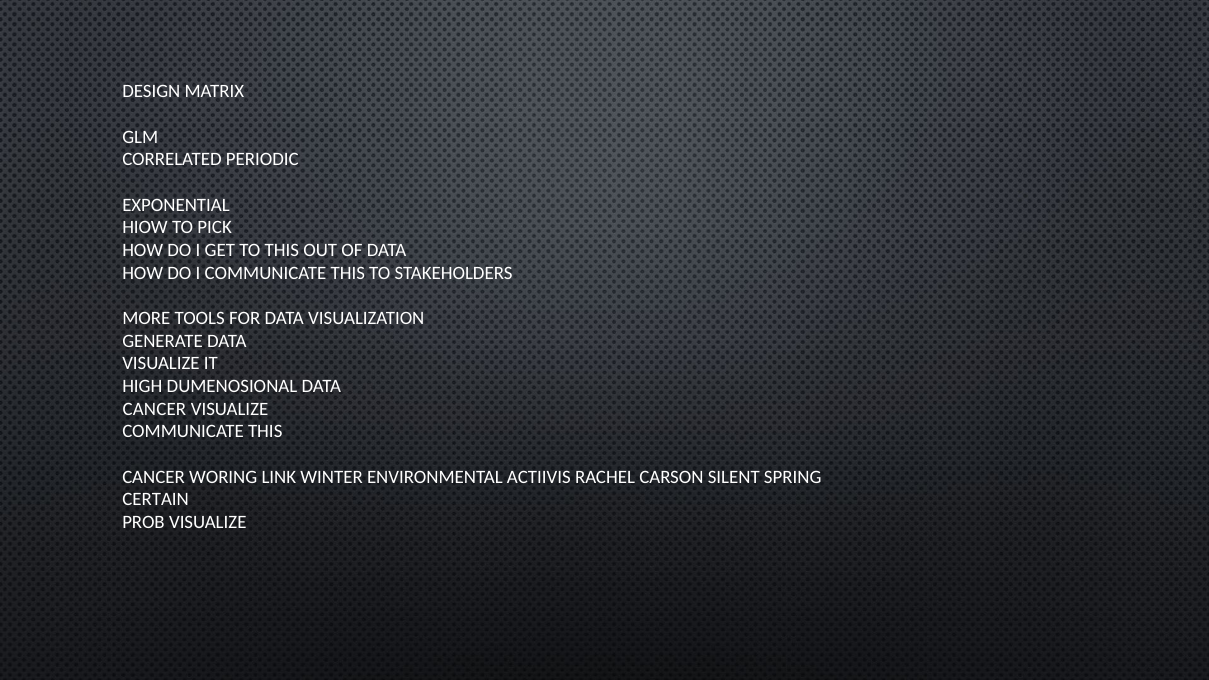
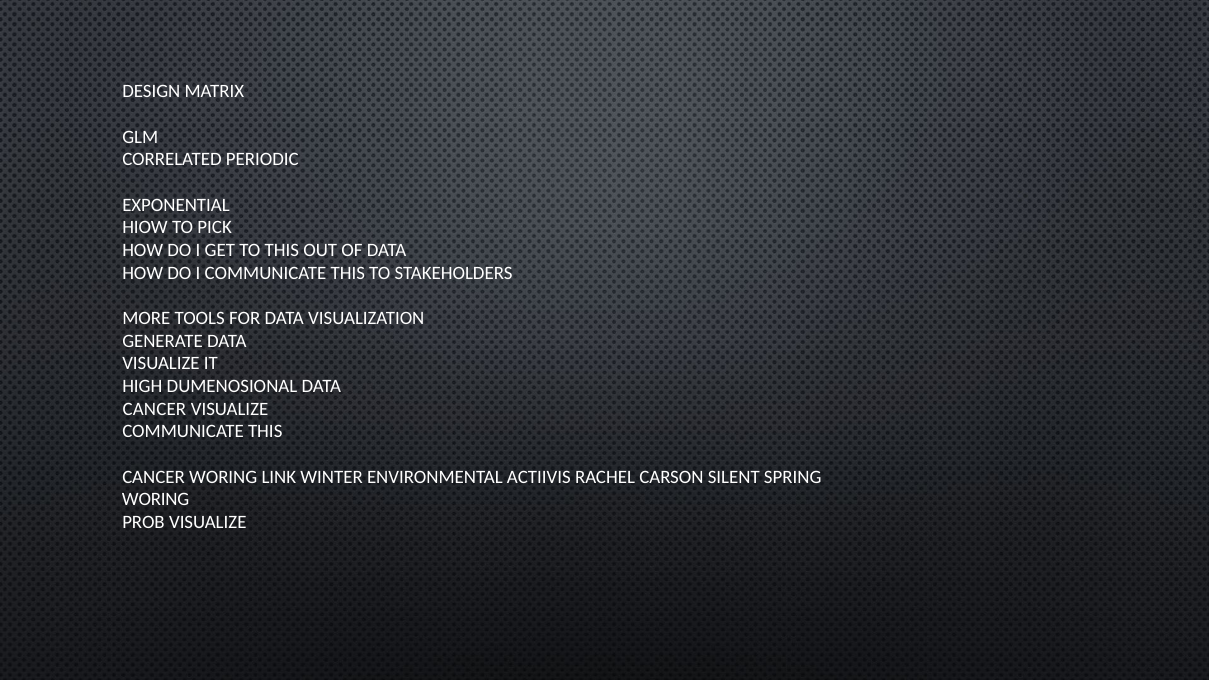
CERTAIN at (156, 500): CERTAIN -> WORING
